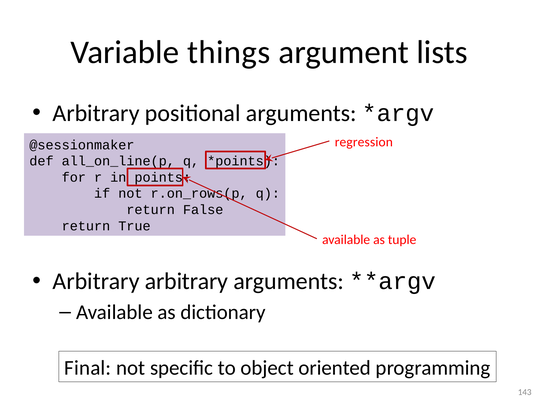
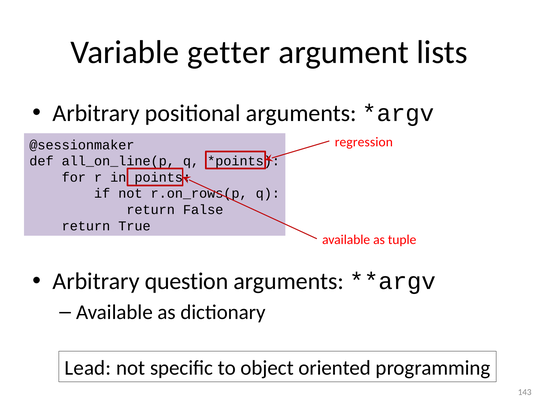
things: things -> getter
Arbitrary arbitrary: arbitrary -> question
Final: Final -> Lead
